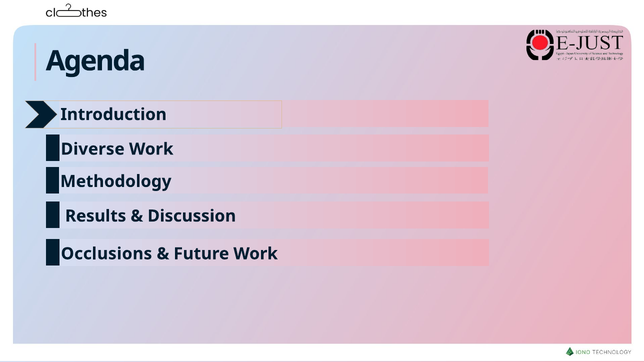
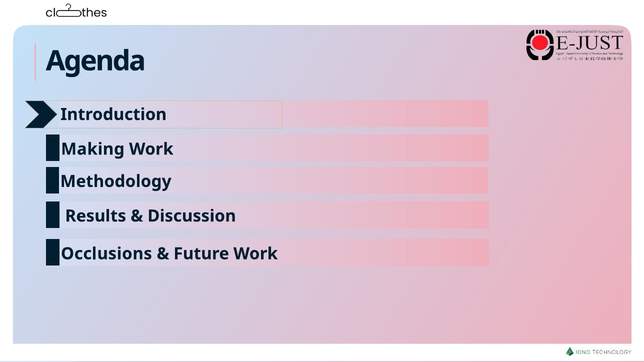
Diverse: Diverse -> Making
